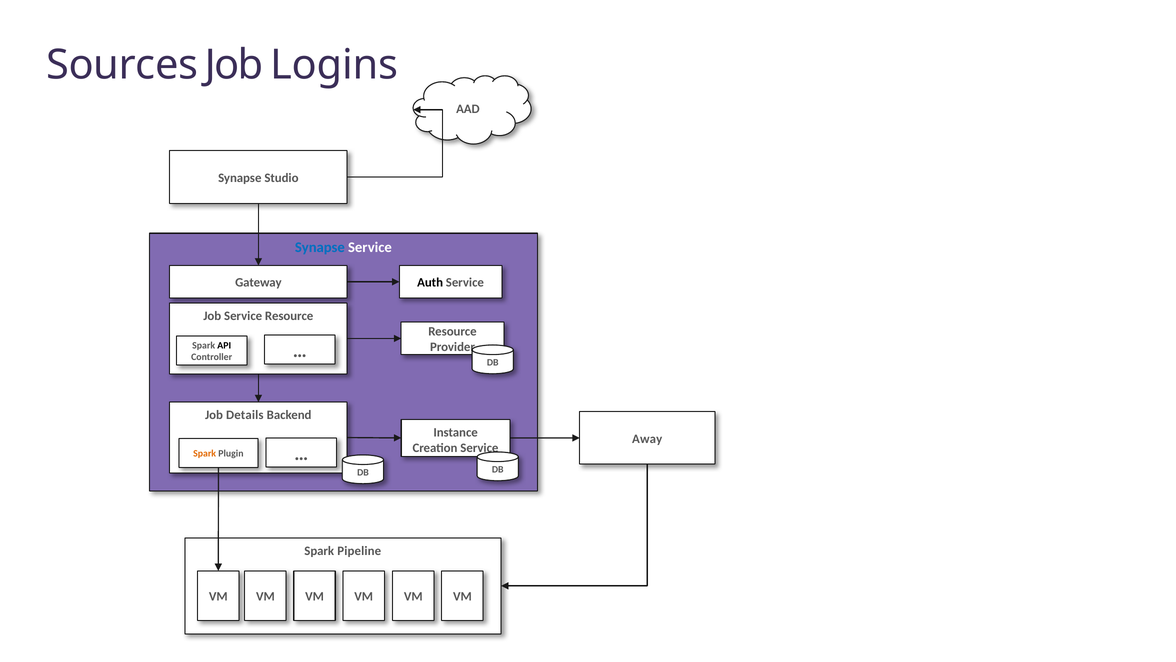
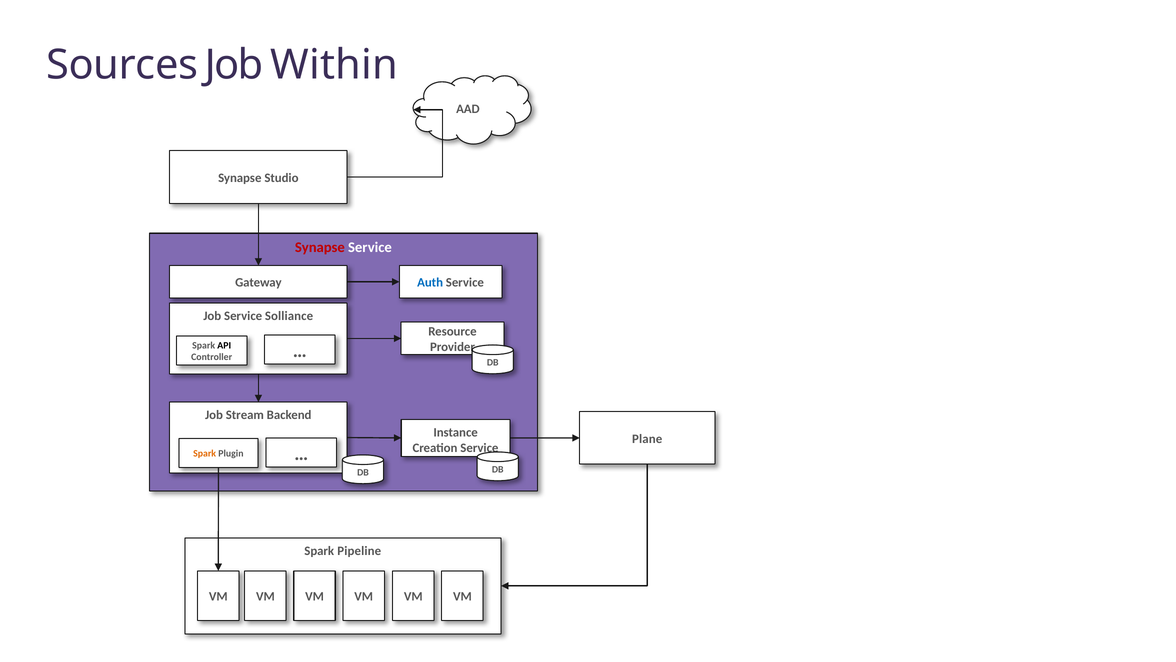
Logins: Logins -> Within
Synapse at (320, 247) colour: blue -> red
Auth colour: black -> blue
Service Resource: Resource -> Solliance
Details: Details -> Stream
Away: Away -> Plane
